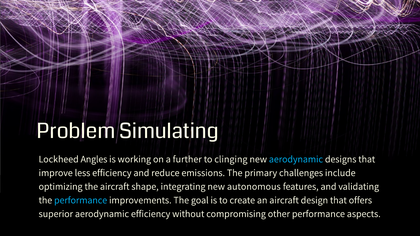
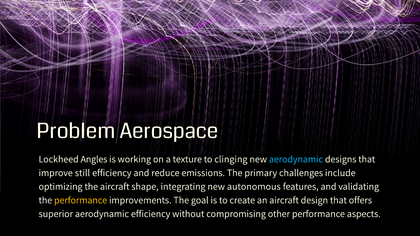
Simulating: Simulating -> Aerospace
further: further -> texture
less: less -> still
performance at (81, 200) colour: light blue -> yellow
